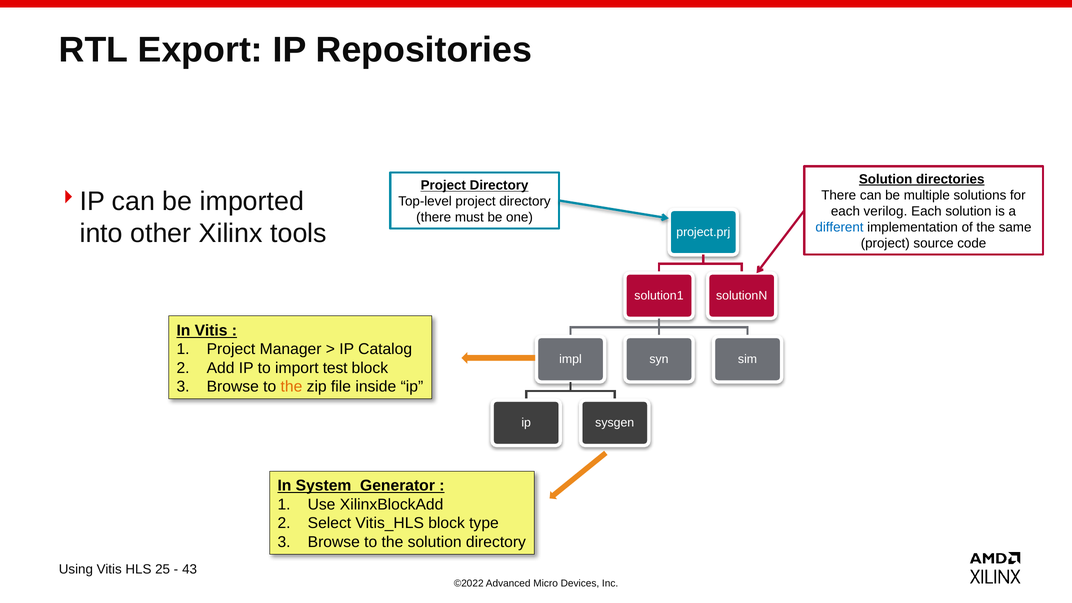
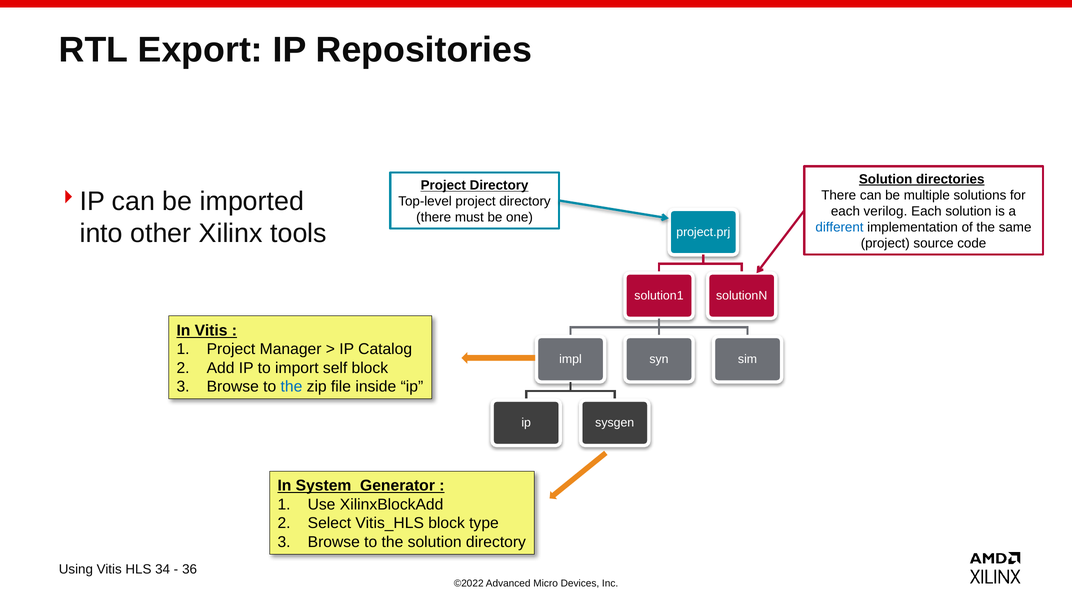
test: test -> self
the at (291, 387) colour: orange -> blue
25: 25 -> 34
43: 43 -> 36
